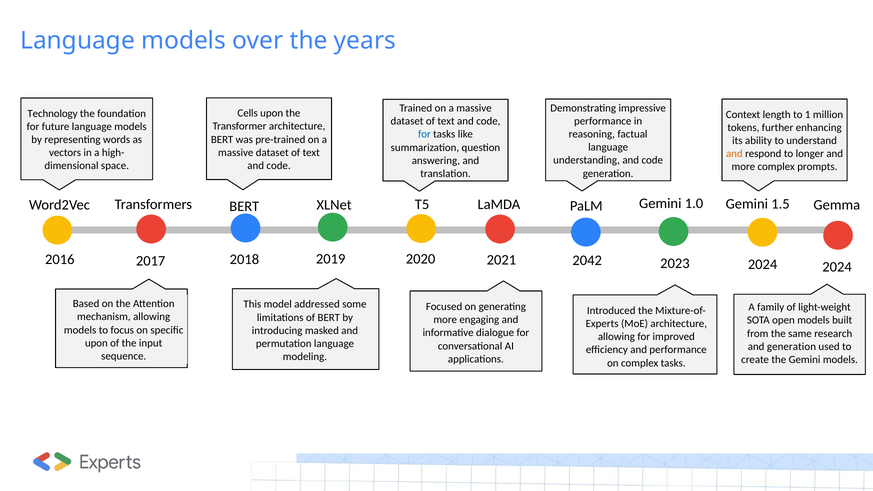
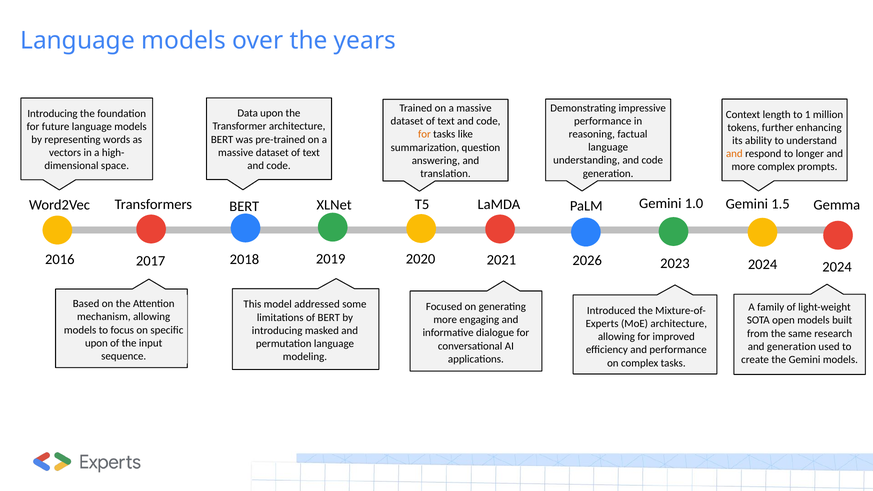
Cells: Cells -> Data
Technology at (53, 113): Technology -> Introducing
for at (424, 134) colour: blue -> orange
2042: 2042 -> 2026
